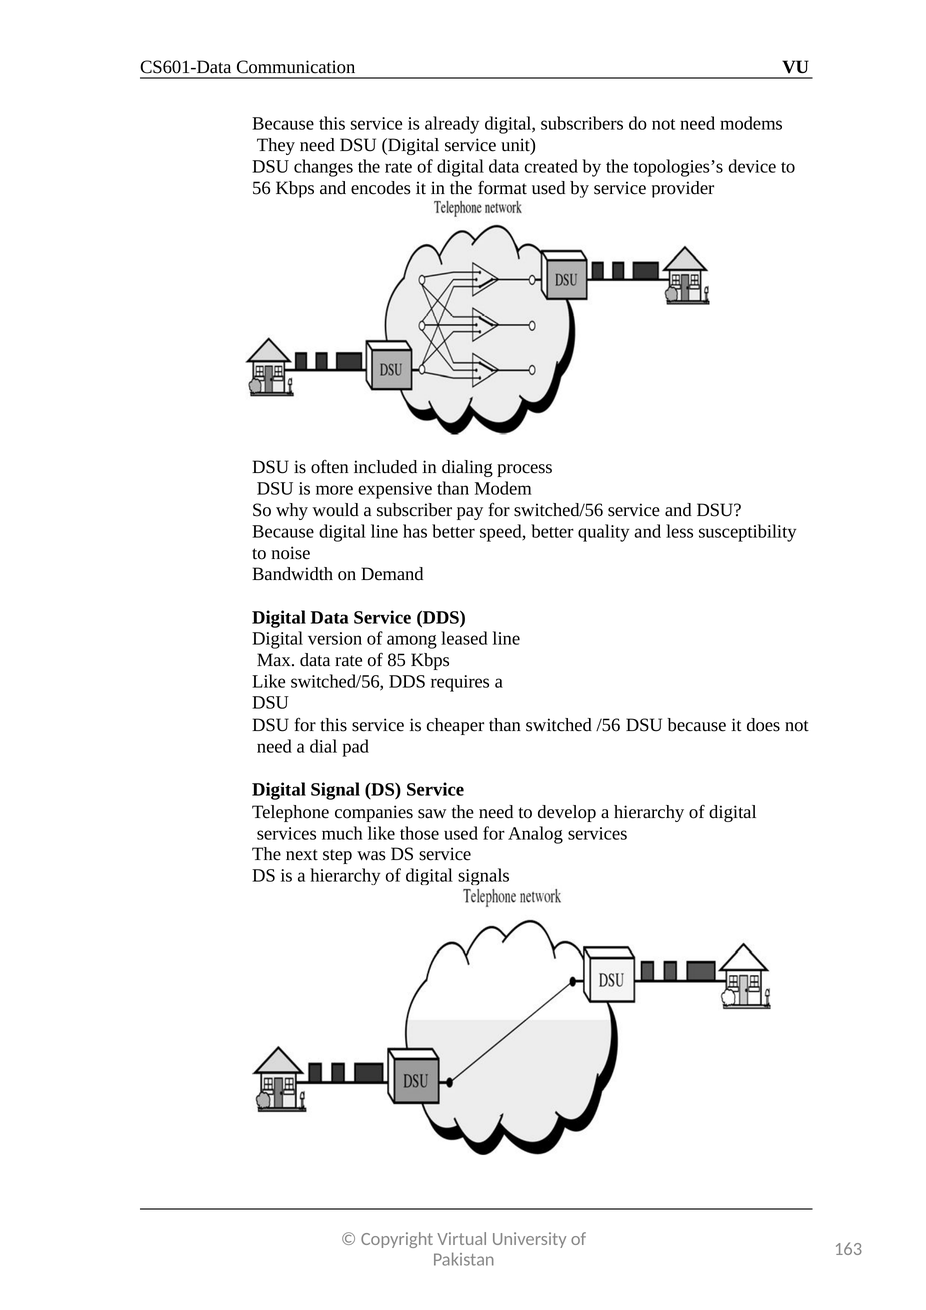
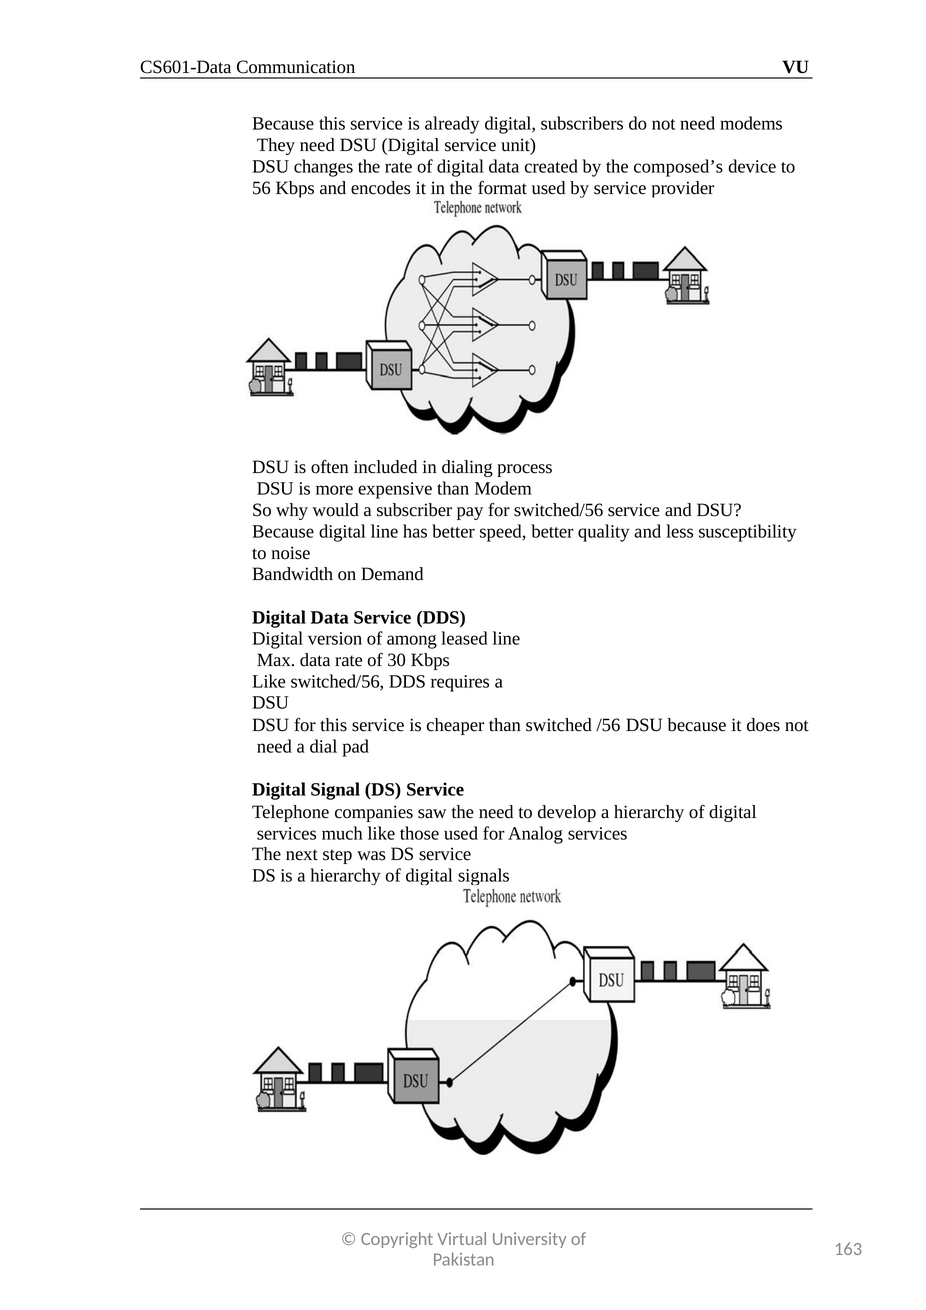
topologies’s: topologies’s -> composed’s
85: 85 -> 30
